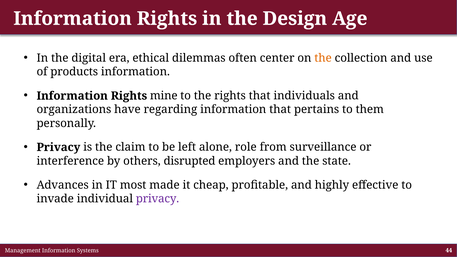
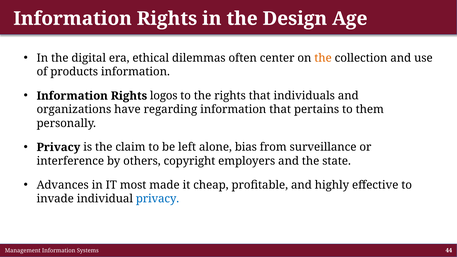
mine: mine -> logos
role: role -> bias
disrupted: disrupted -> copyright
privacy at (158, 199) colour: purple -> blue
